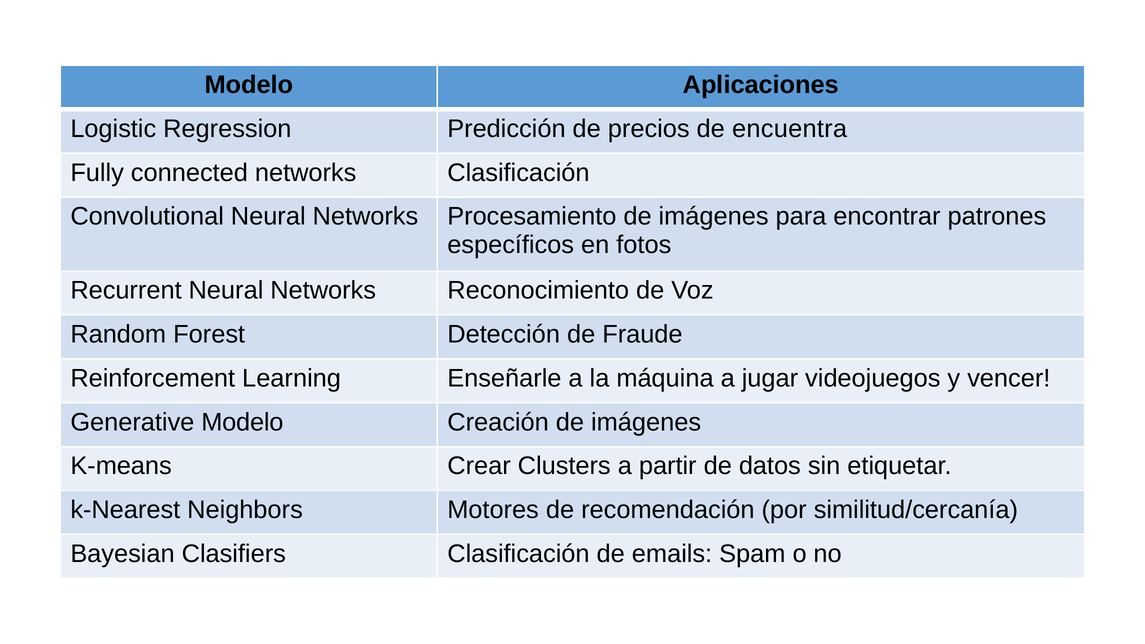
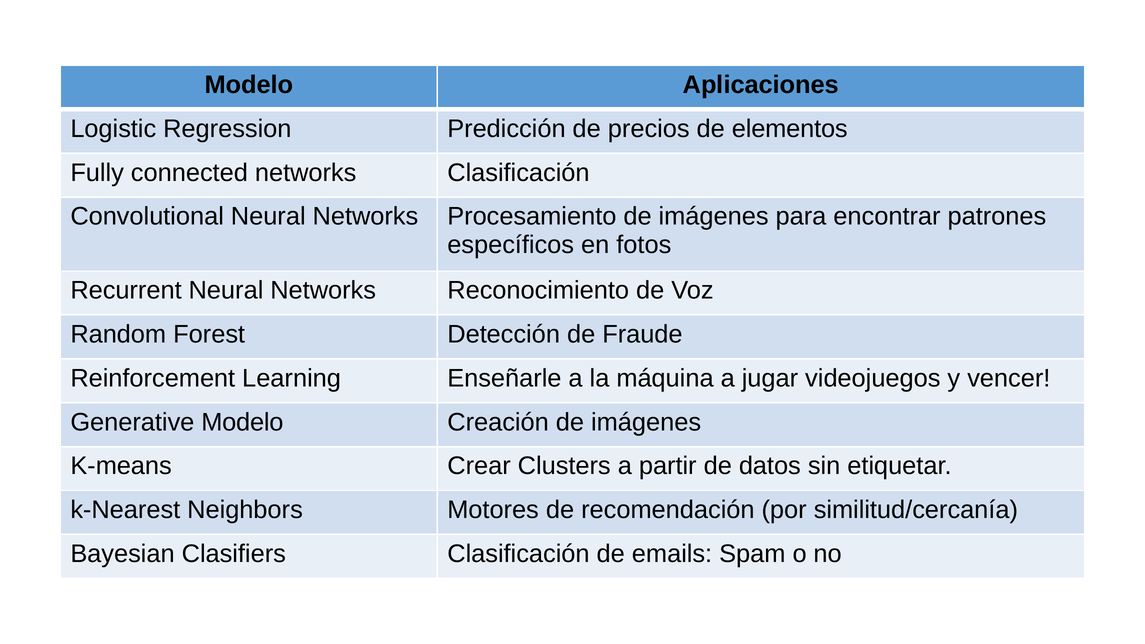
encuentra: encuentra -> elementos
